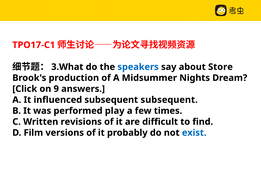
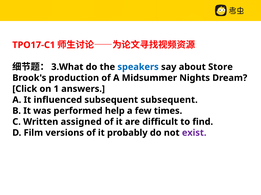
9: 9 -> 1
play: play -> help
revisions: revisions -> assigned
exist colour: blue -> purple
